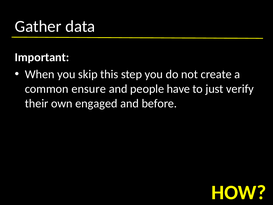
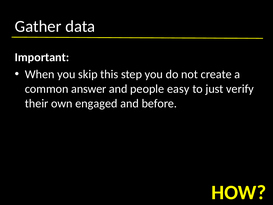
ensure: ensure -> answer
have: have -> easy
